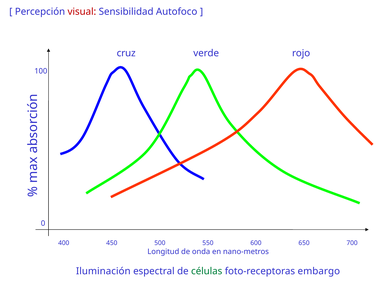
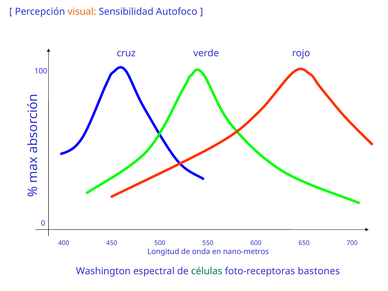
visual colour: red -> orange
Iluminación: Iluminación -> Washington
embargo: embargo -> bastones
